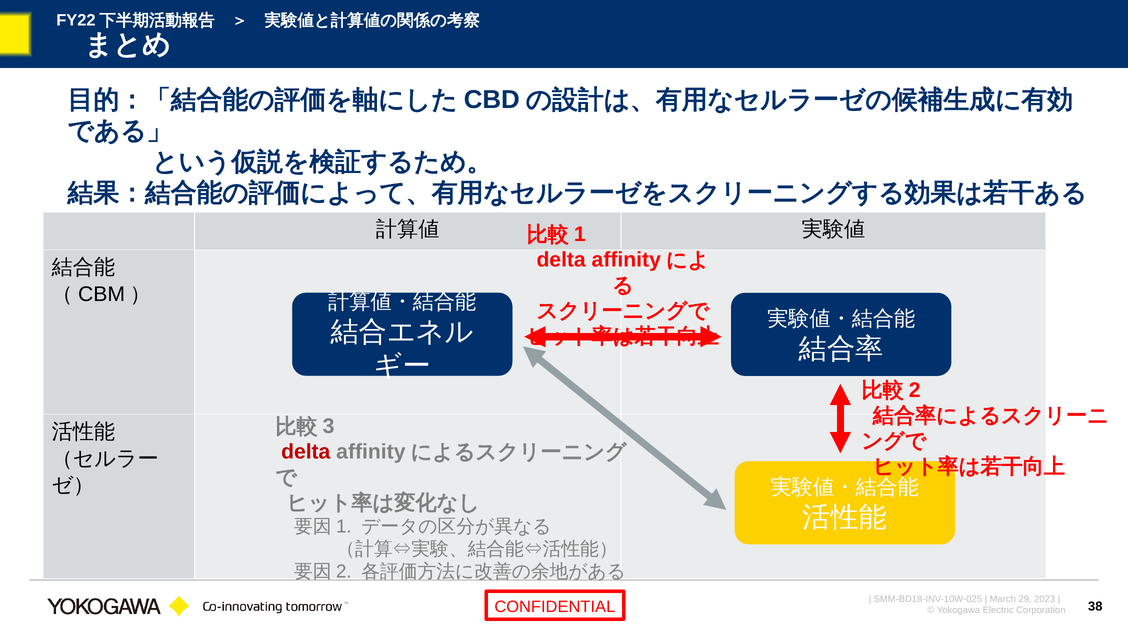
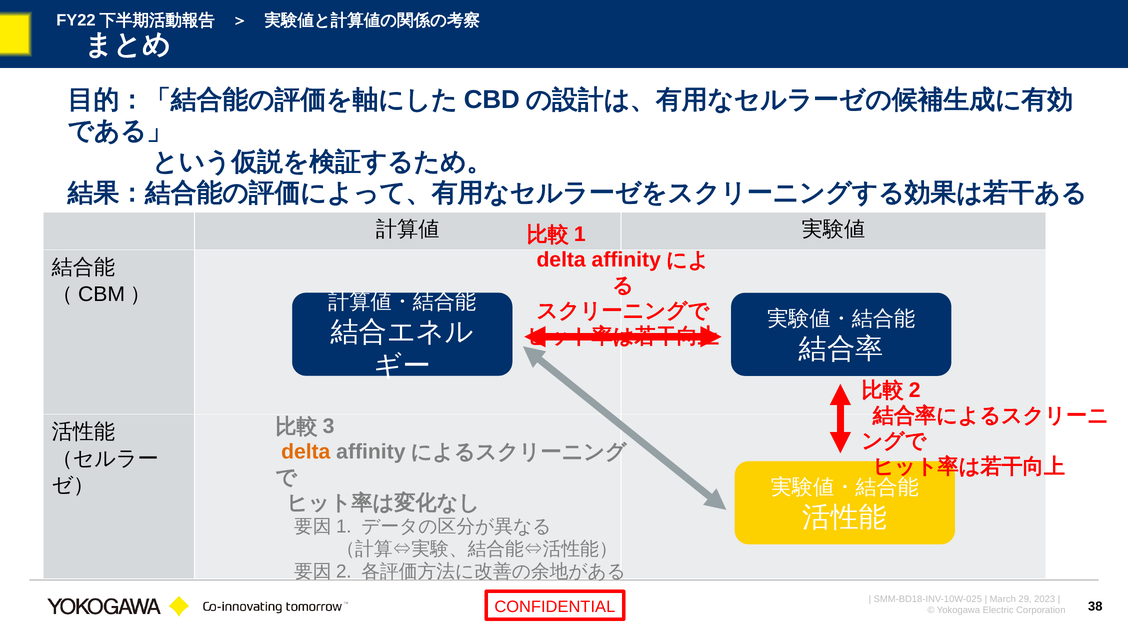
delta at (306, 451) colour: red -> orange
